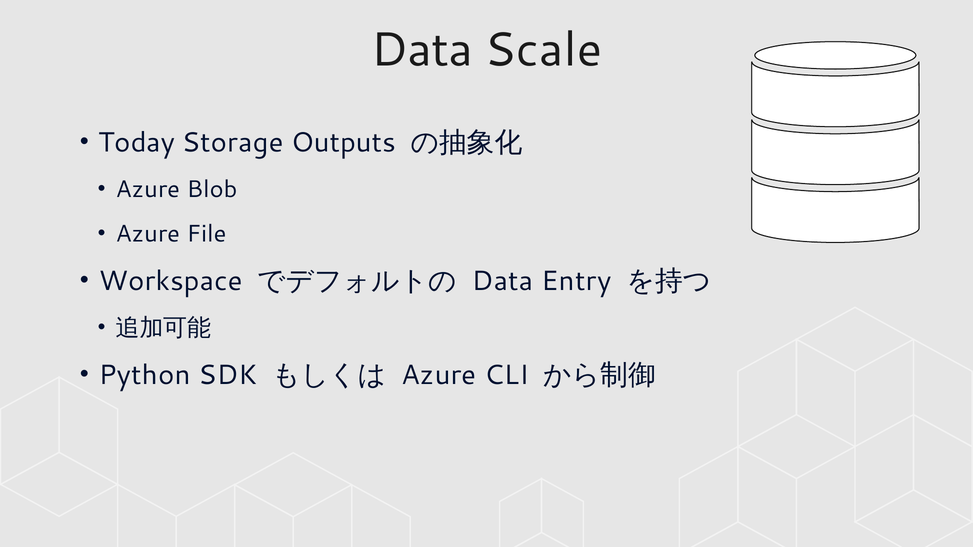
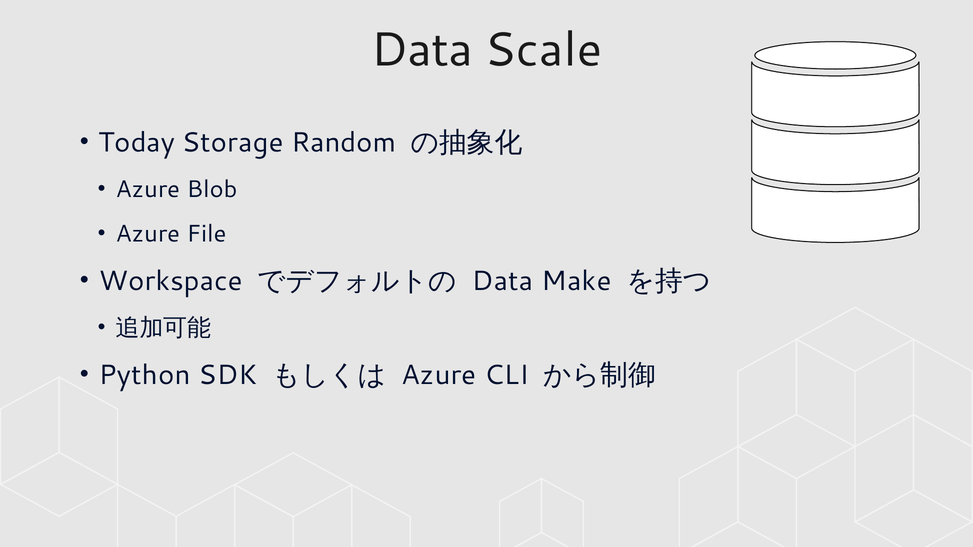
Outputs: Outputs -> Random
Entry: Entry -> Make
